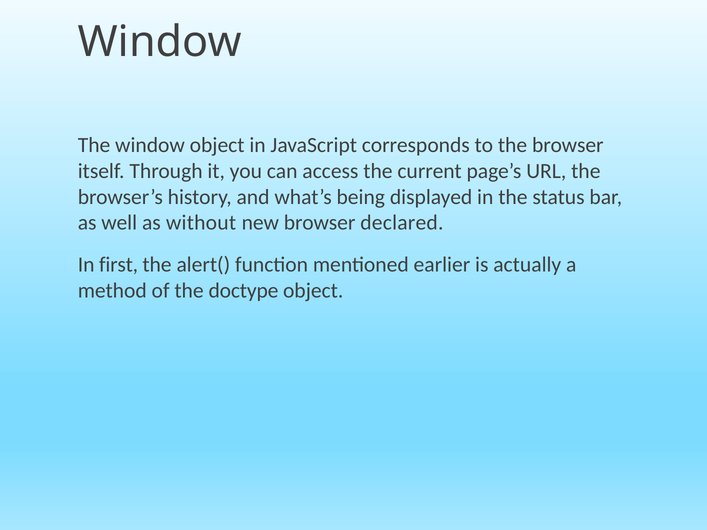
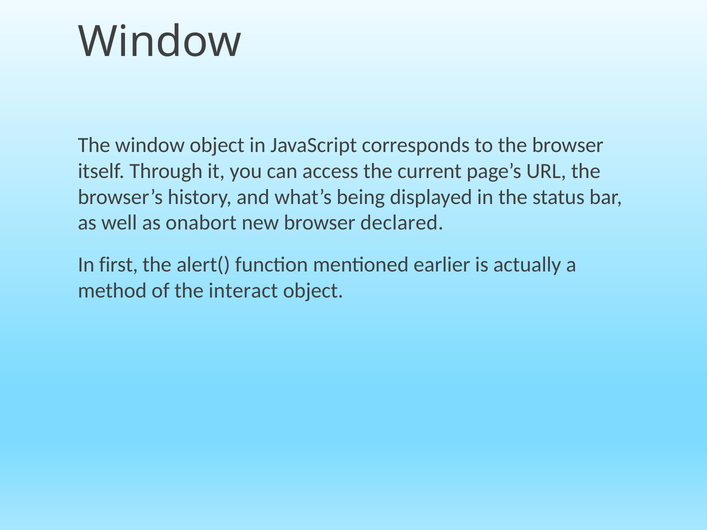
without: without -> onabort
doctype: doctype -> interact
